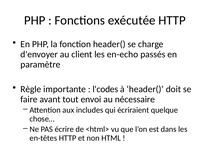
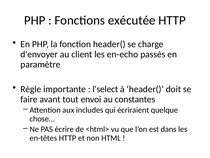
l'codes: l'codes -> l'select
nécessaire: nécessaire -> constantes
